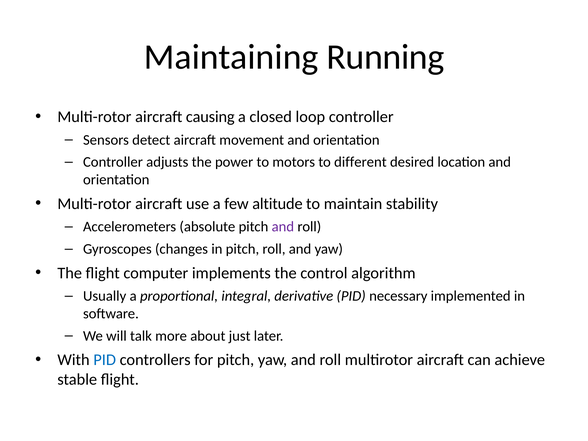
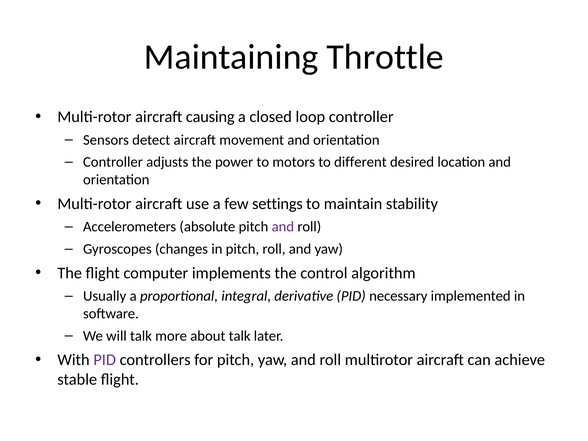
Running: Running -> Throttle
altitude: altitude -> settings
about just: just -> talk
PID at (105, 360) colour: blue -> purple
